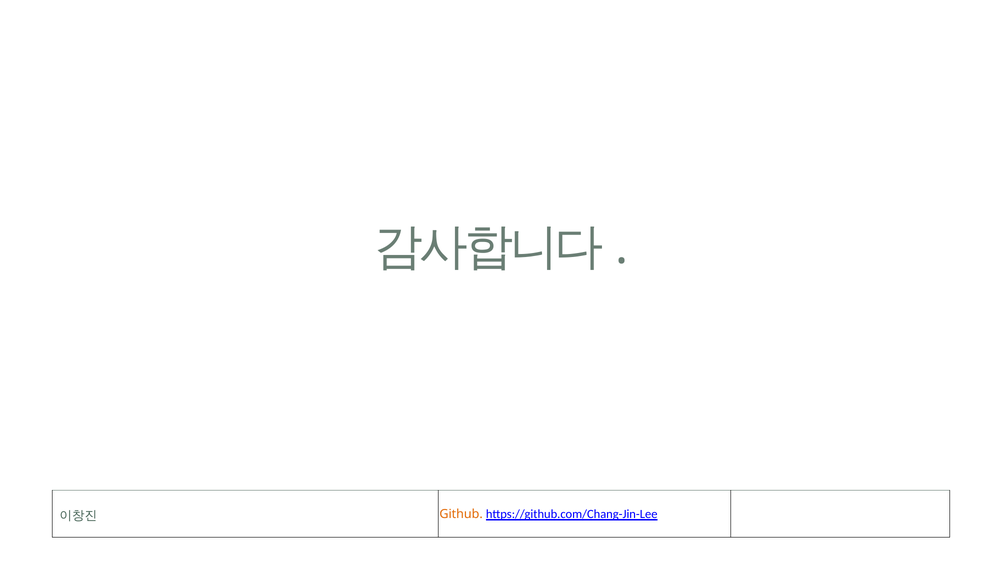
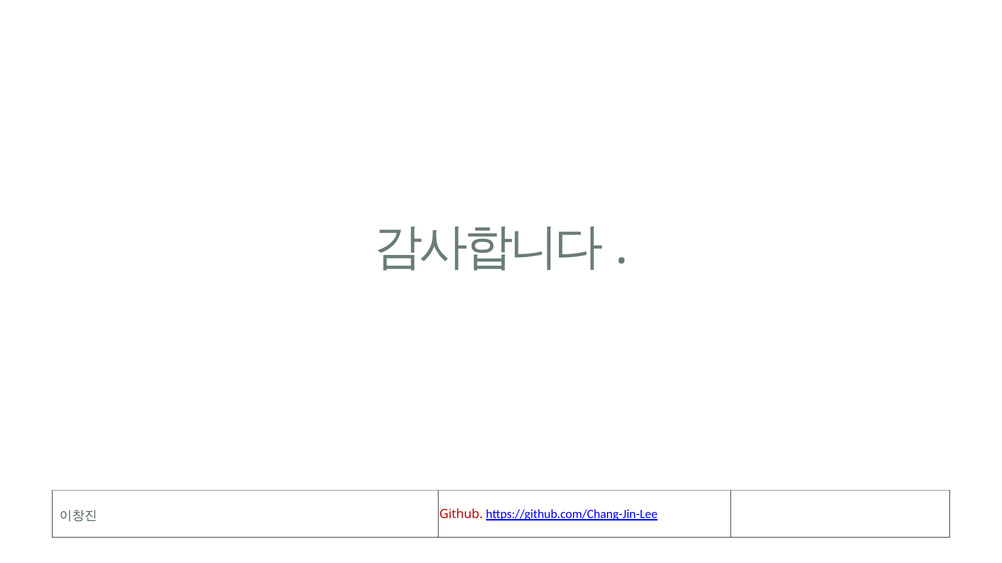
Github colour: orange -> red
